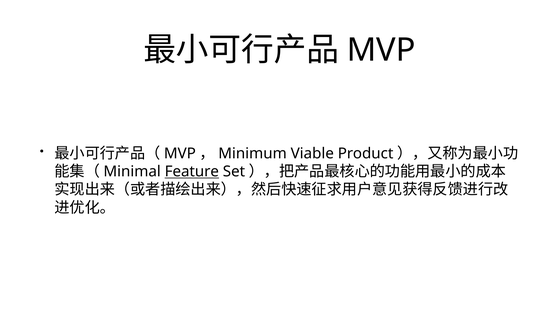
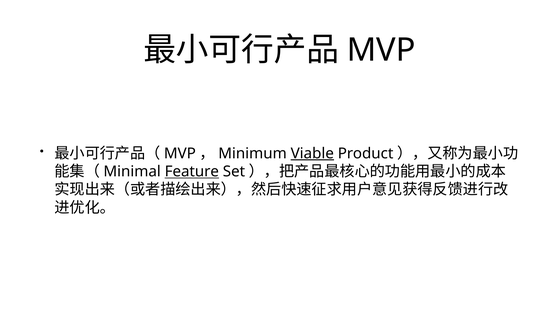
Viable underline: none -> present
